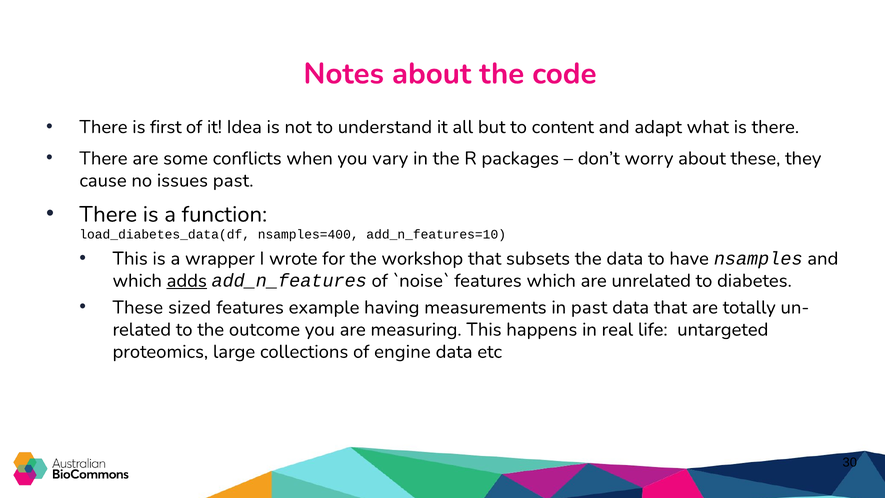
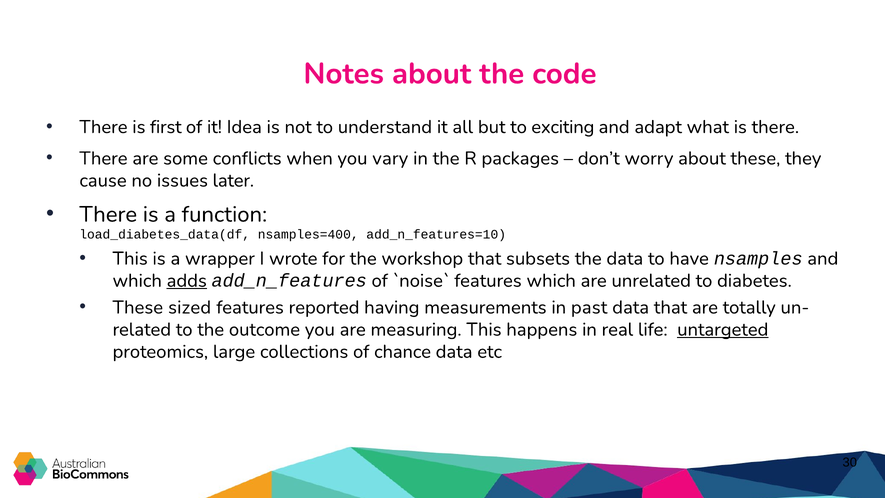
content: content -> exciting
issues past: past -> later
example: example -> reported
untargeted underline: none -> present
engine: engine -> chance
